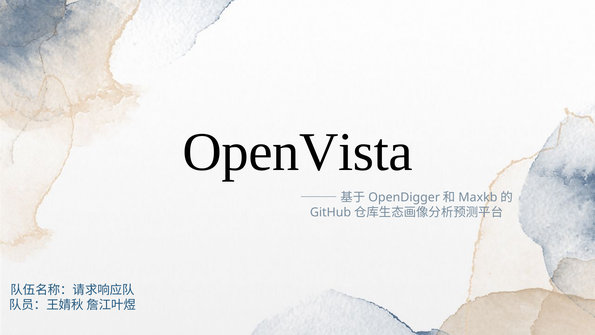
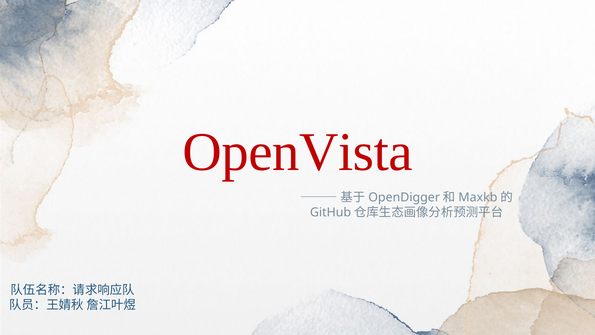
OpenVista colour: black -> red
